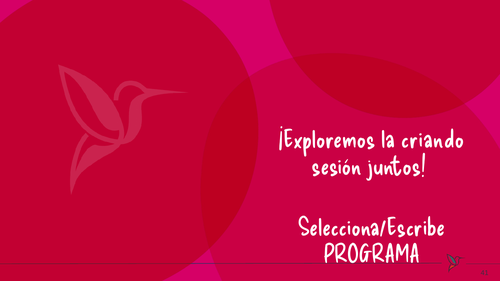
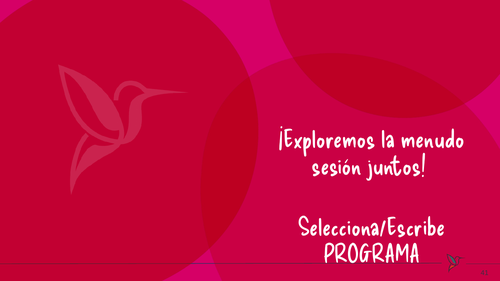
criando: criando -> menudo
